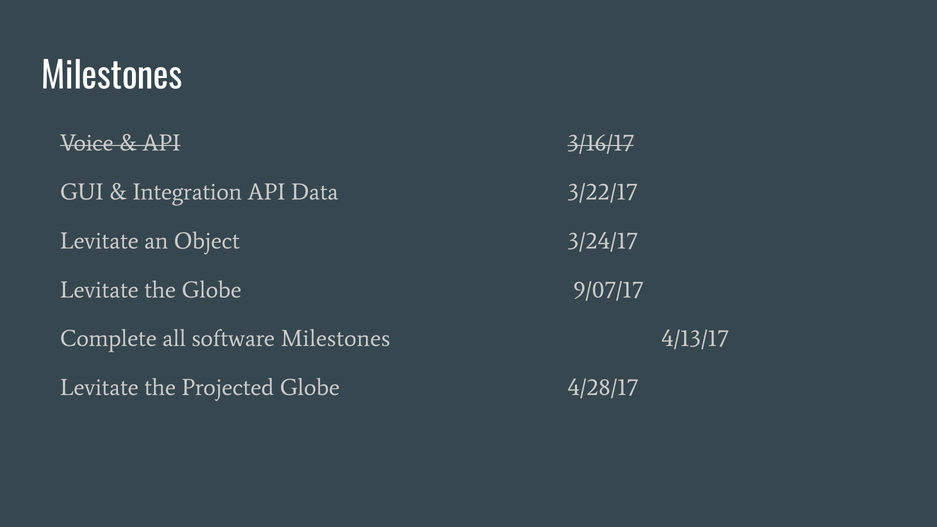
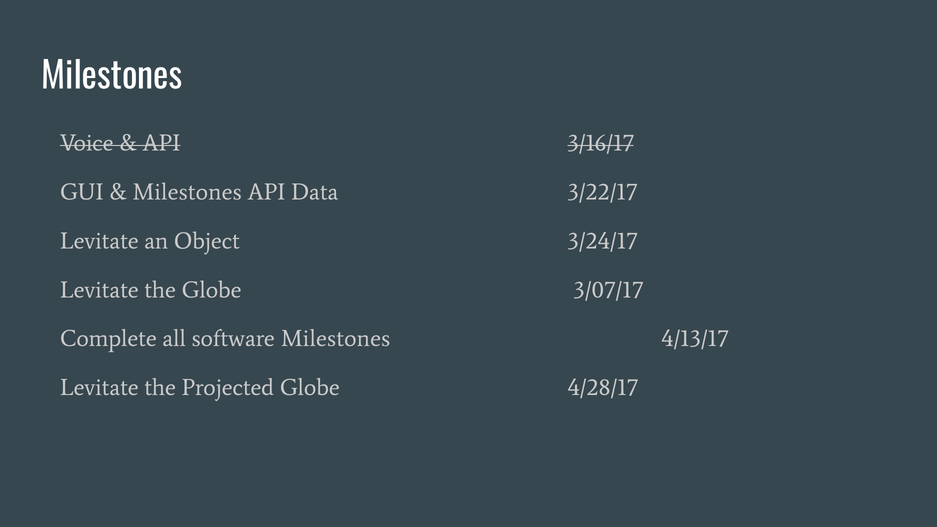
Integration at (187, 192): Integration -> Milestones
9/07/17: 9/07/17 -> 3/07/17
